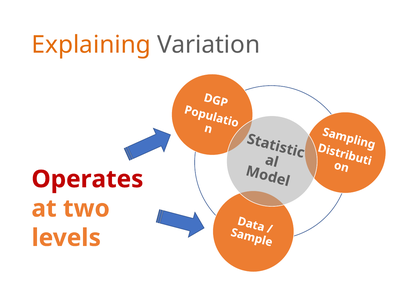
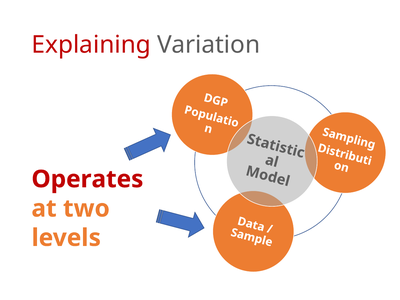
Explaining colour: orange -> red
